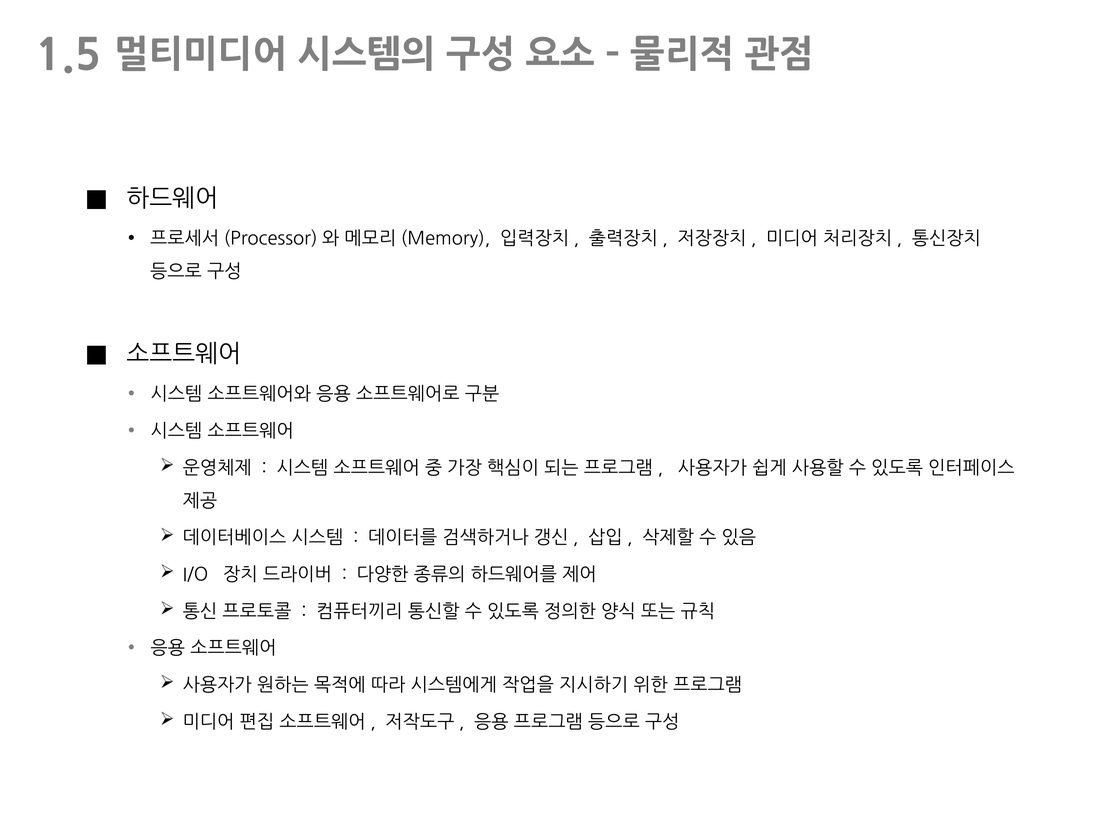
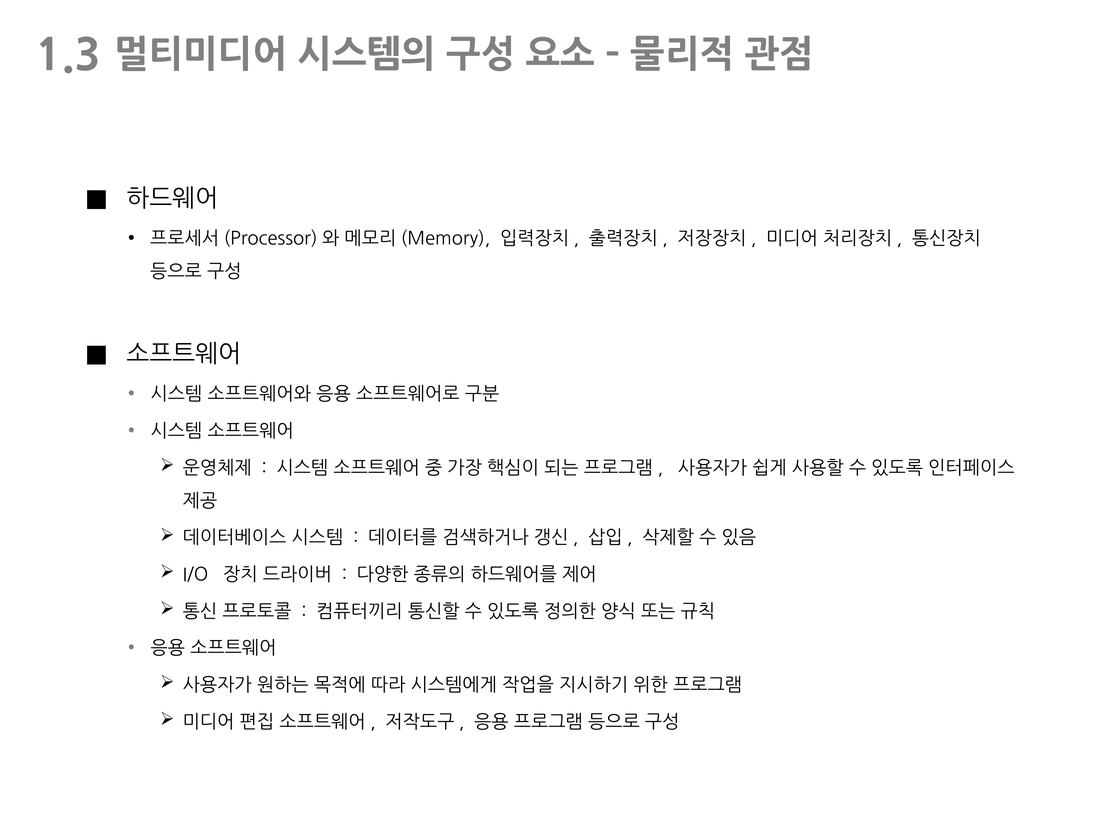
1.5: 1.5 -> 1.3
